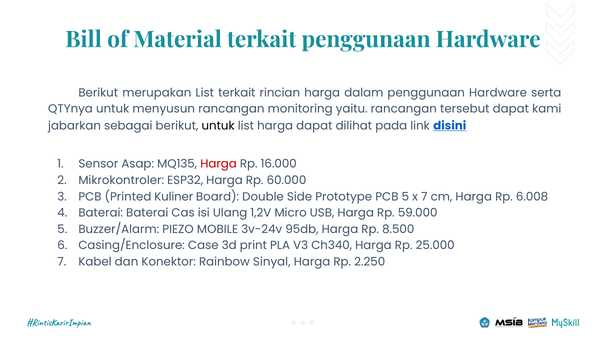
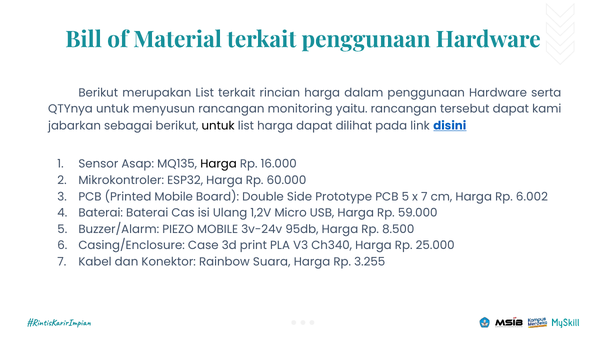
Harga at (219, 164) colour: red -> black
Printed Kuliner: Kuliner -> Mobile
6.008: 6.008 -> 6.002
Sinyal: Sinyal -> Suara
2.250: 2.250 -> 3.255
